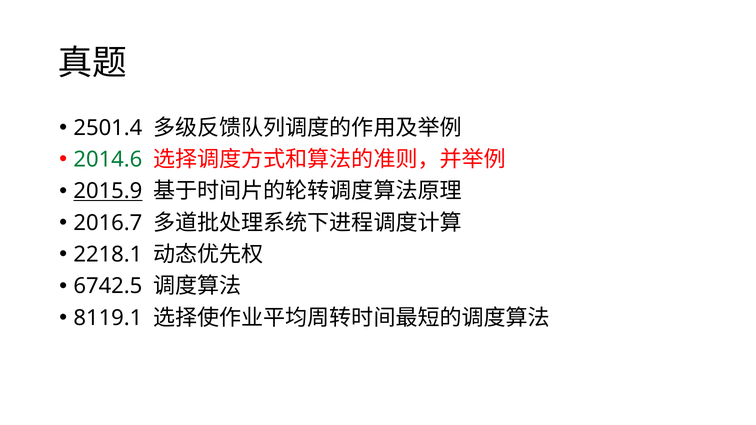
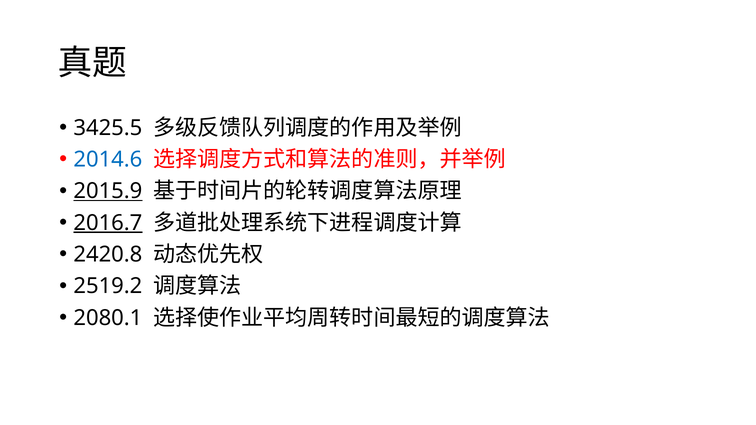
2501.4: 2501.4 -> 3425.5
2014.6 colour: green -> blue
2016.7 underline: none -> present
2218.1: 2218.1 -> 2420.8
6742.5: 6742.5 -> 2519.2
8119.1: 8119.1 -> 2080.1
